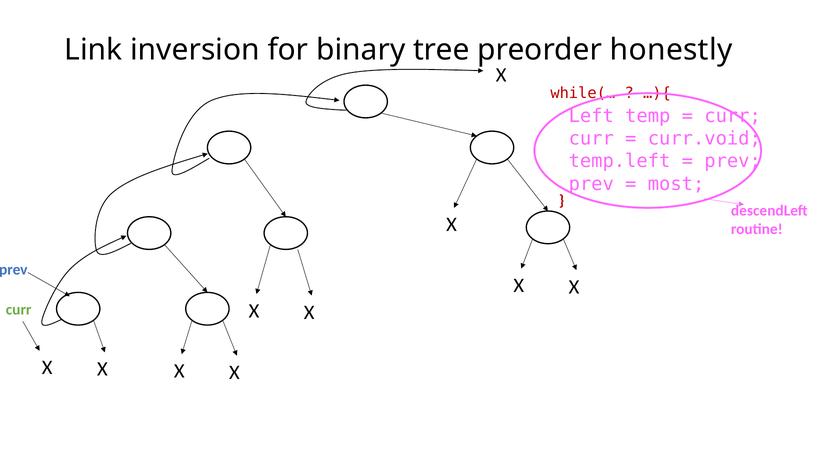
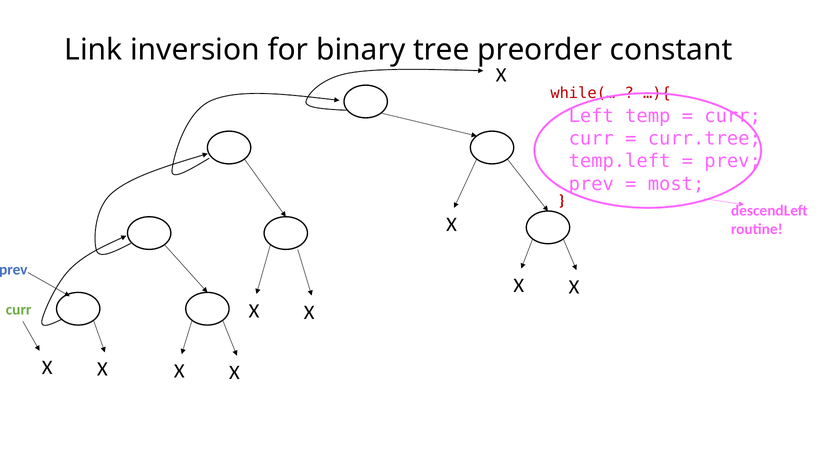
honestly: honestly -> constant
curr.void: curr.void -> curr.tree
